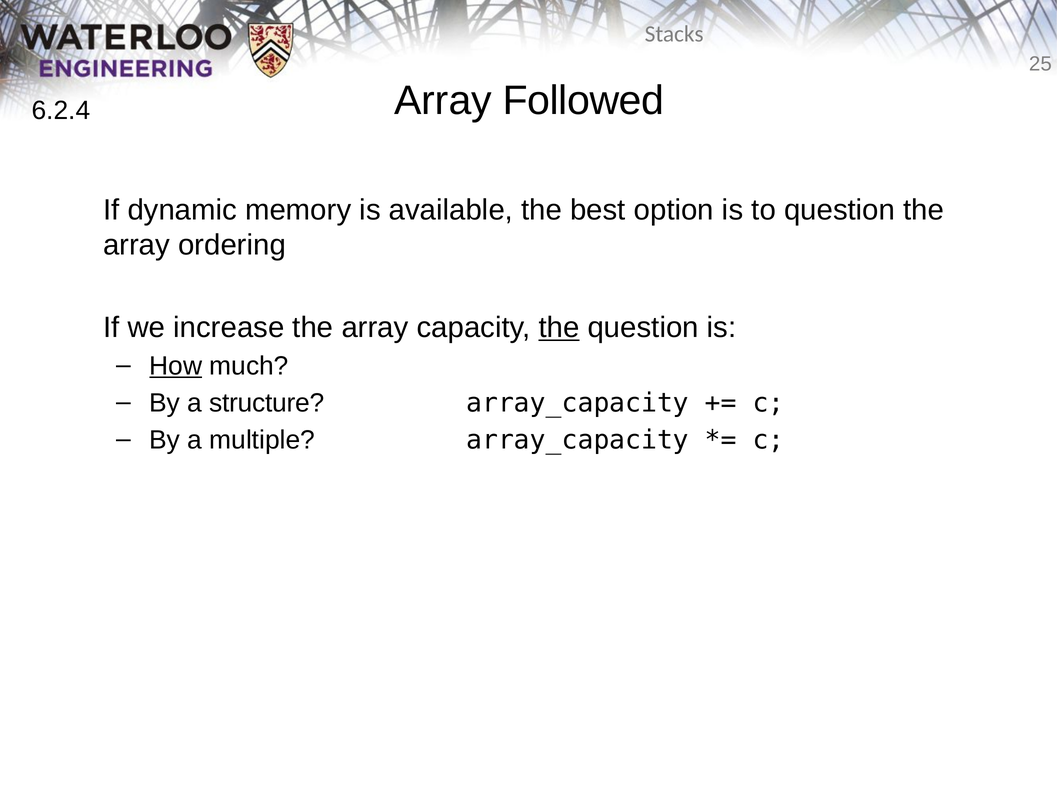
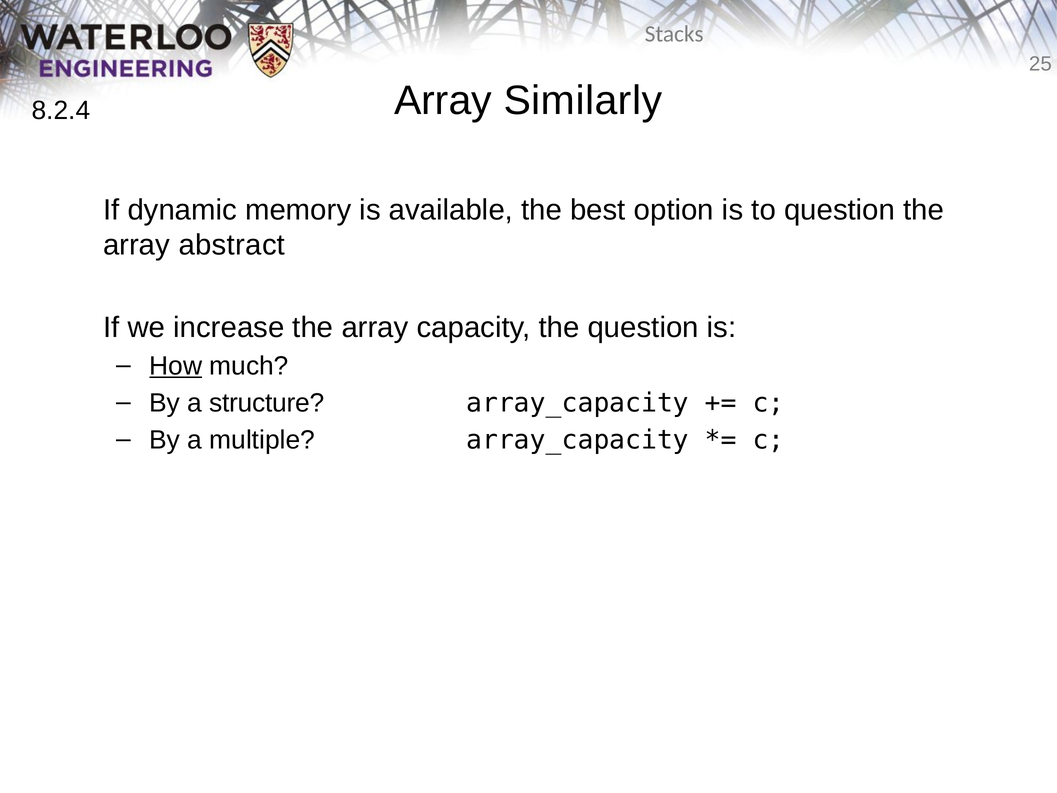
Followed: Followed -> Similarly
6.2.4: 6.2.4 -> 8.2.4
ordering: ordering -> abstract
the at (559, 327) underline: present -> none
